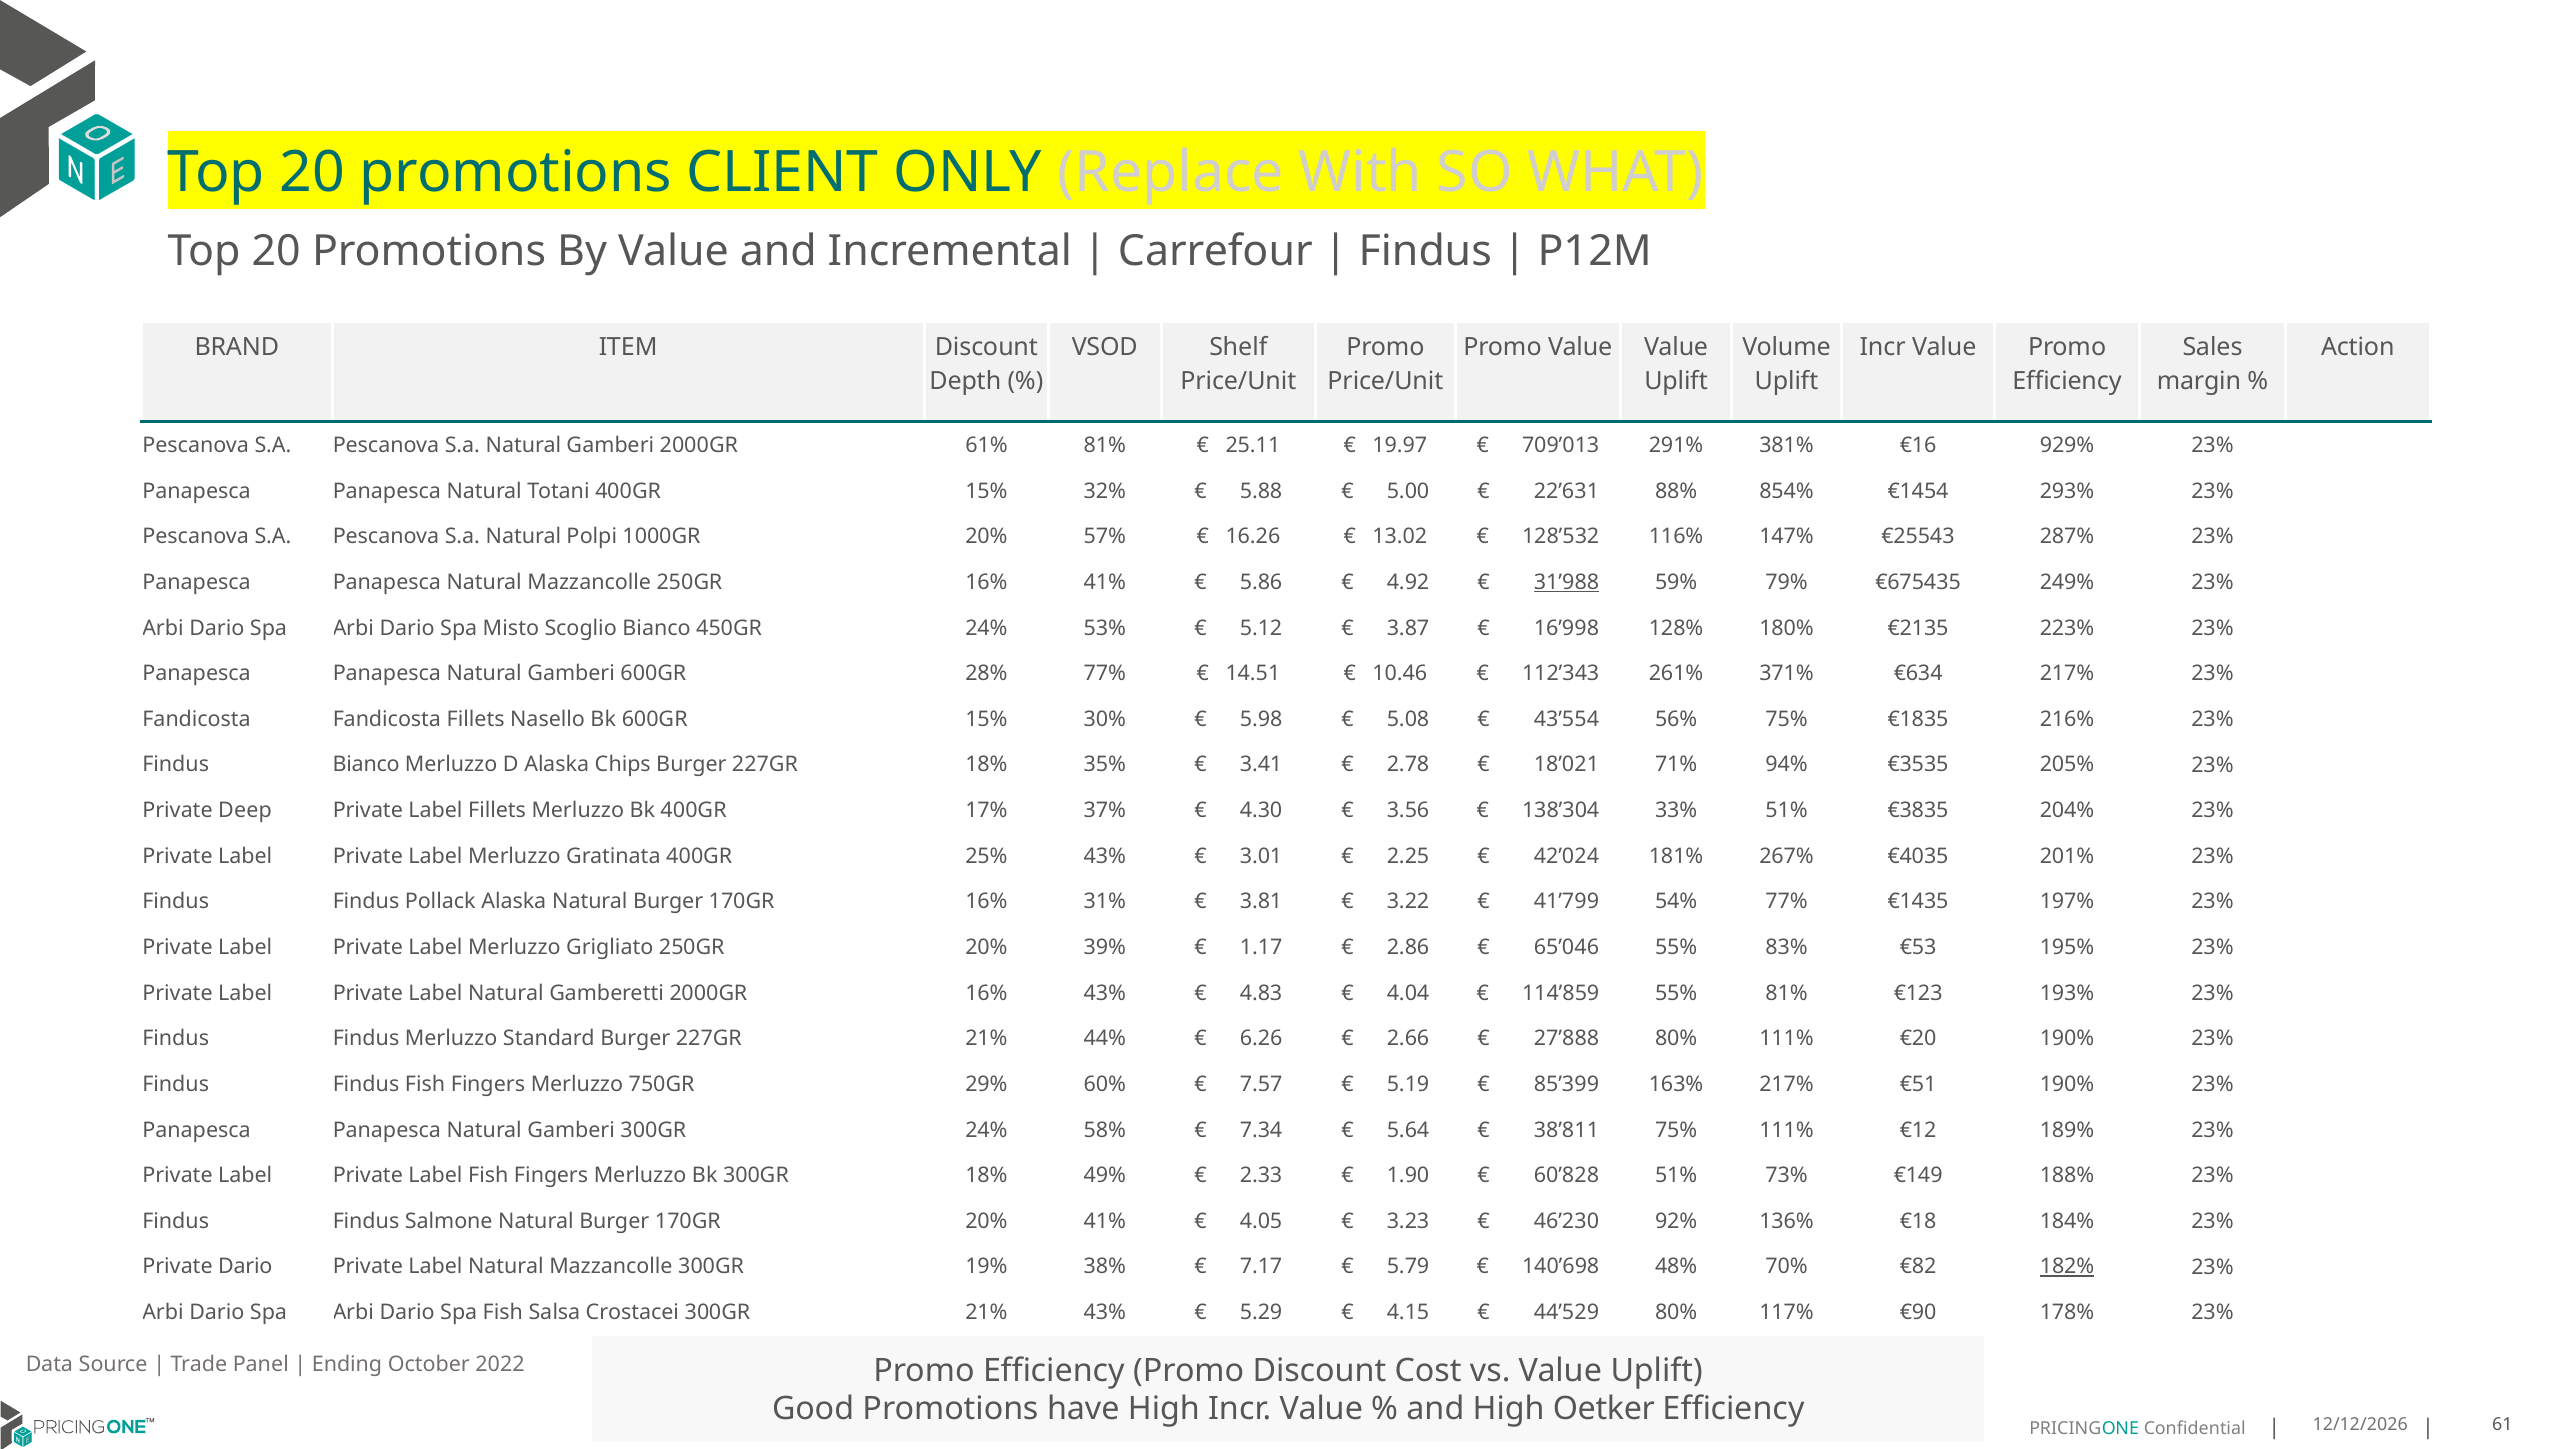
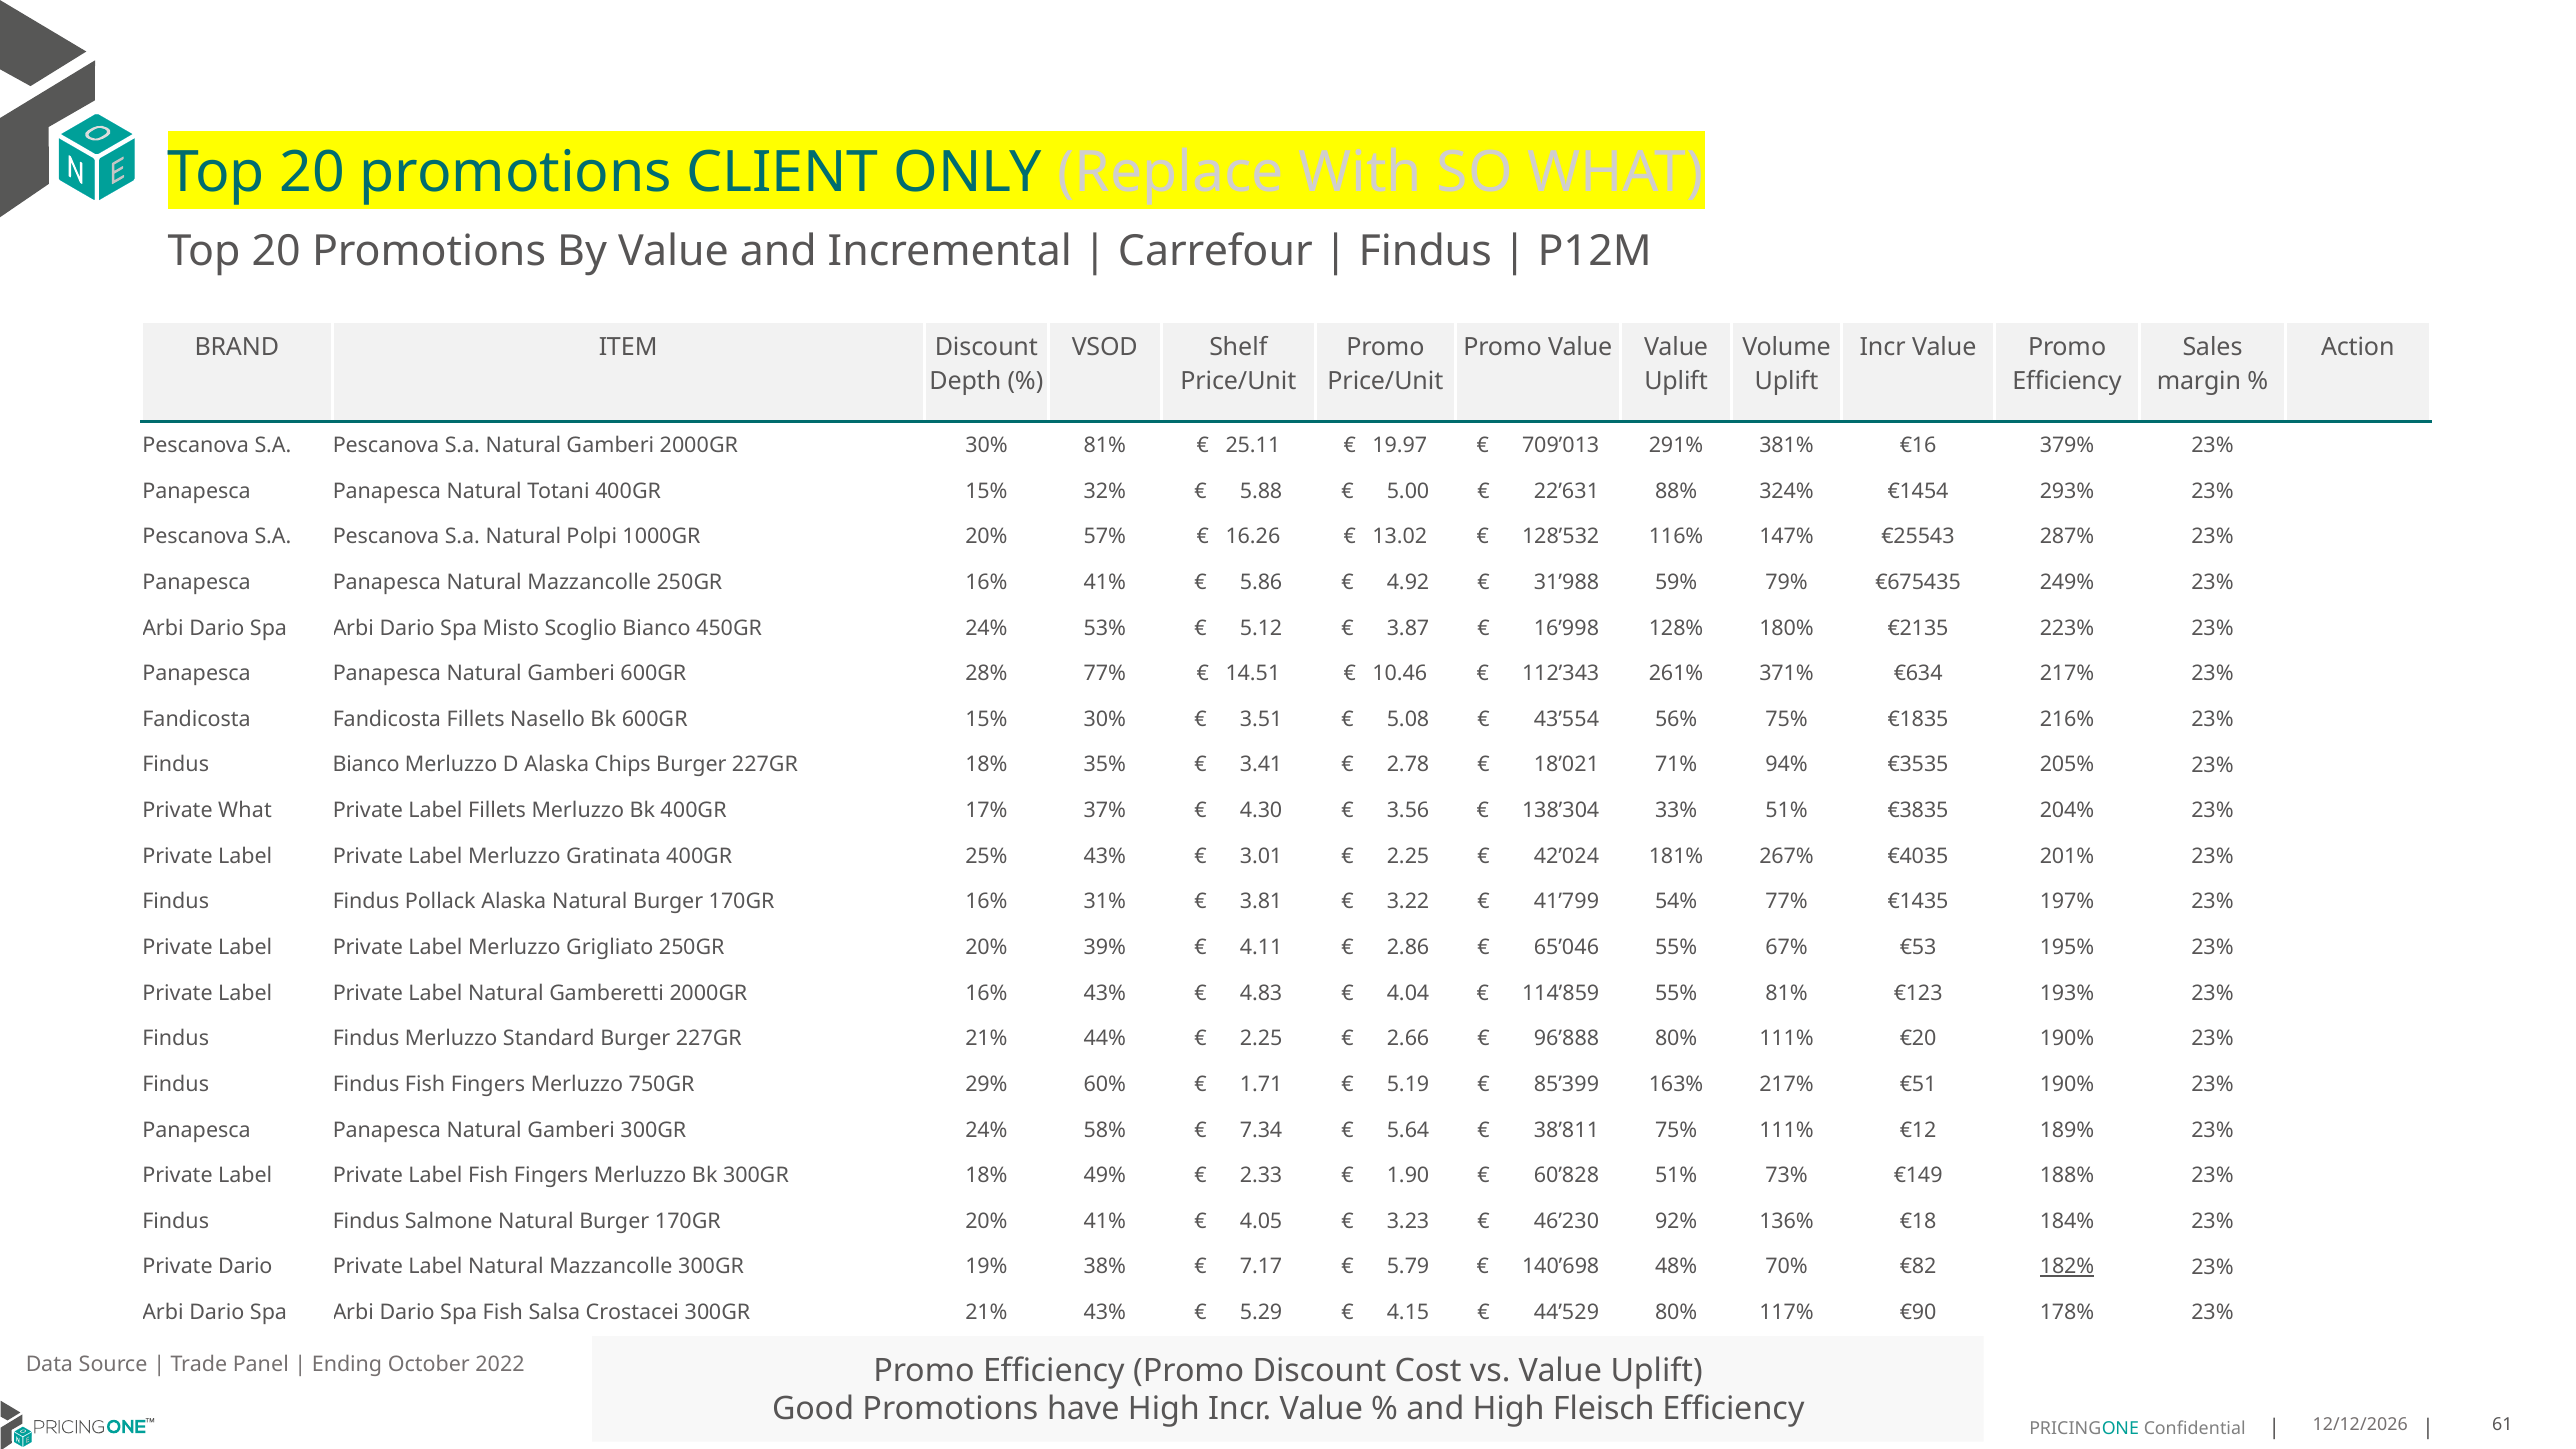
2000GR 61%: 61% -> 30%
929%: 929% -> 379%
854%: 854% -> 324%
31’988 underline: present -> none
5.98: 5.98 -> 3.51
Private Deep: Deep -> What
1.17: 1.17 -> 4.11
83%: 83% -> 67%
6.26 at (1261, 1039): 6.26 -> 2.25
27’888: 27’888 -> 96’888
7.57: 7.57 -> 1.71
Oetker: Oetker -> Fleisch
